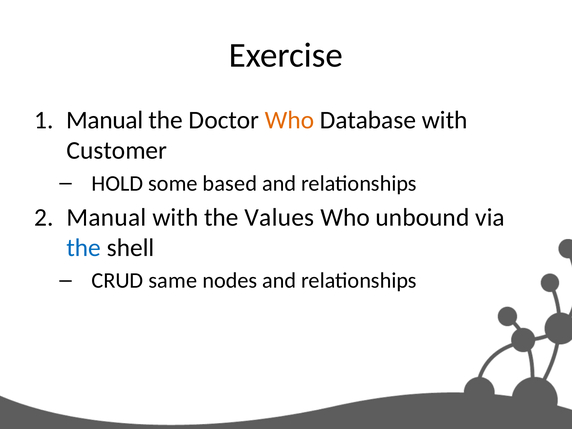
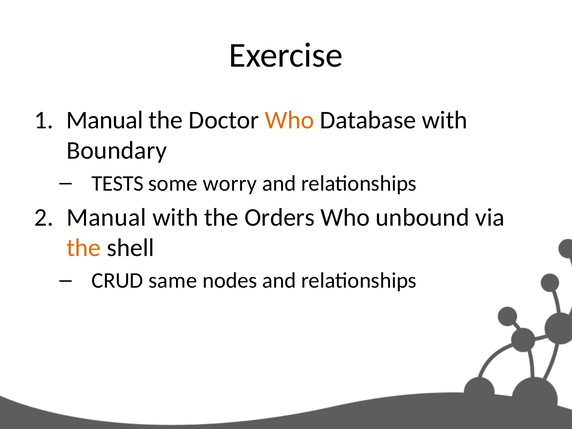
Customer: Customer -> Boundary
HOLD: HOLD -> TESTS
based: based -> worry
Values: Values -> Orders
the at (84, 248) colour: blue -> orange
